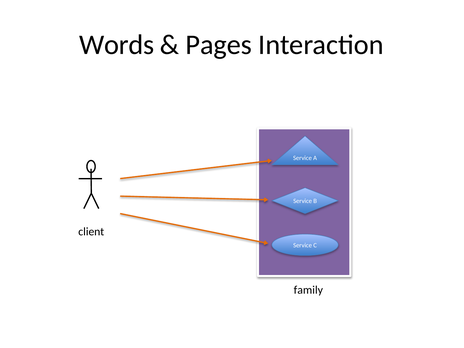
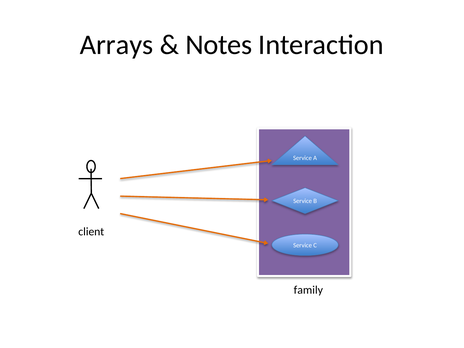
Words: Words -> Arrays
Pages: Pages -> Notes
